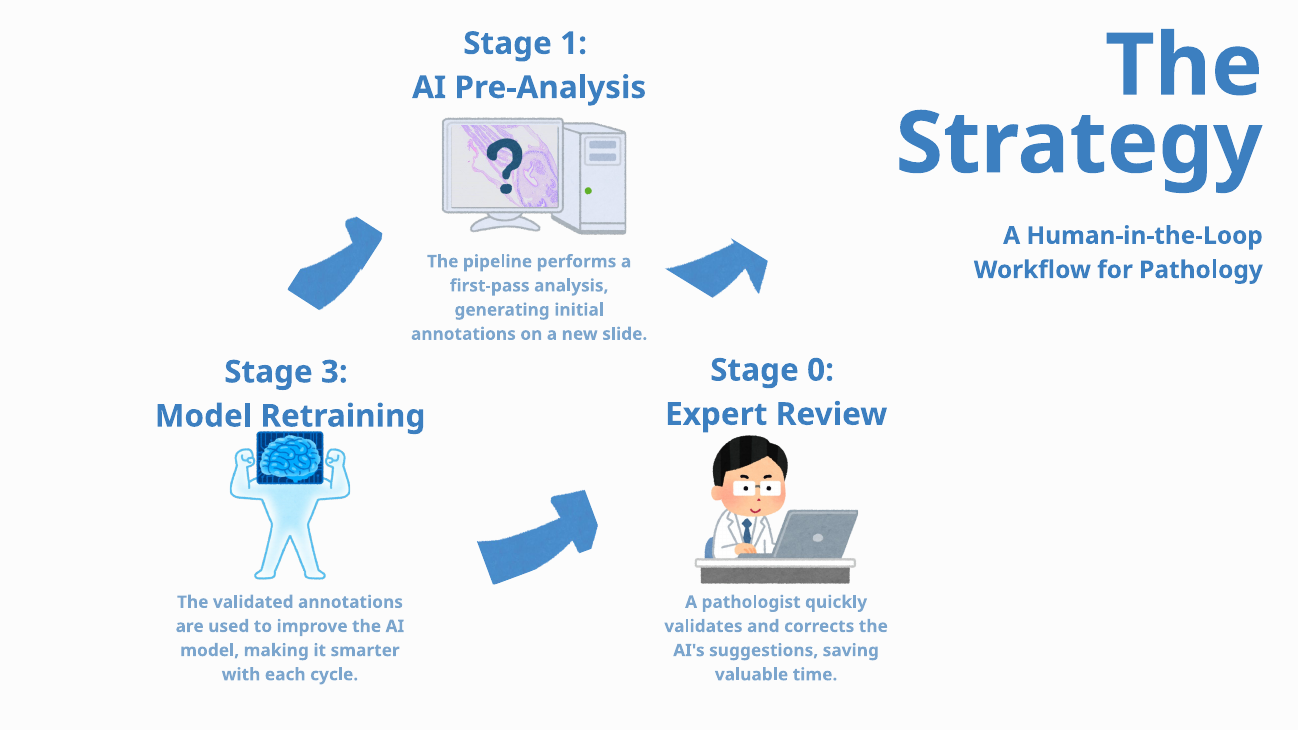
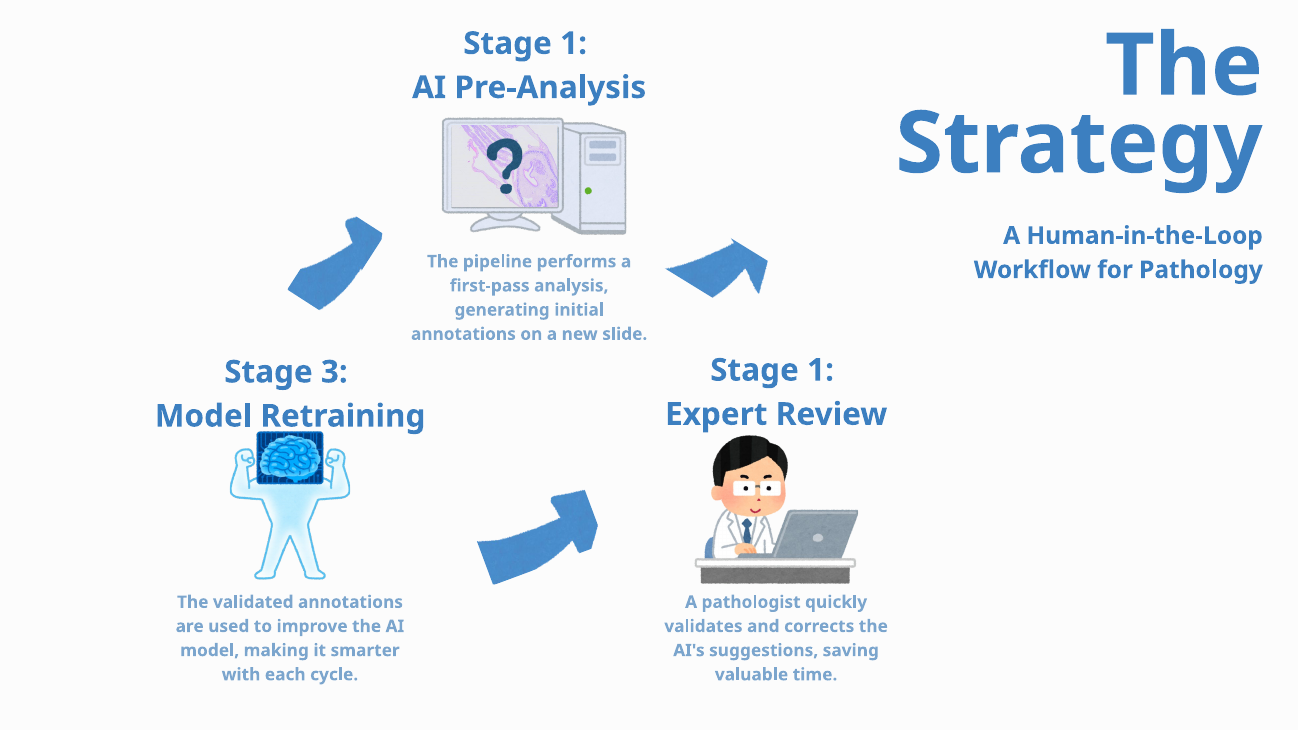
0 at (821, 370): 0 -> 1
